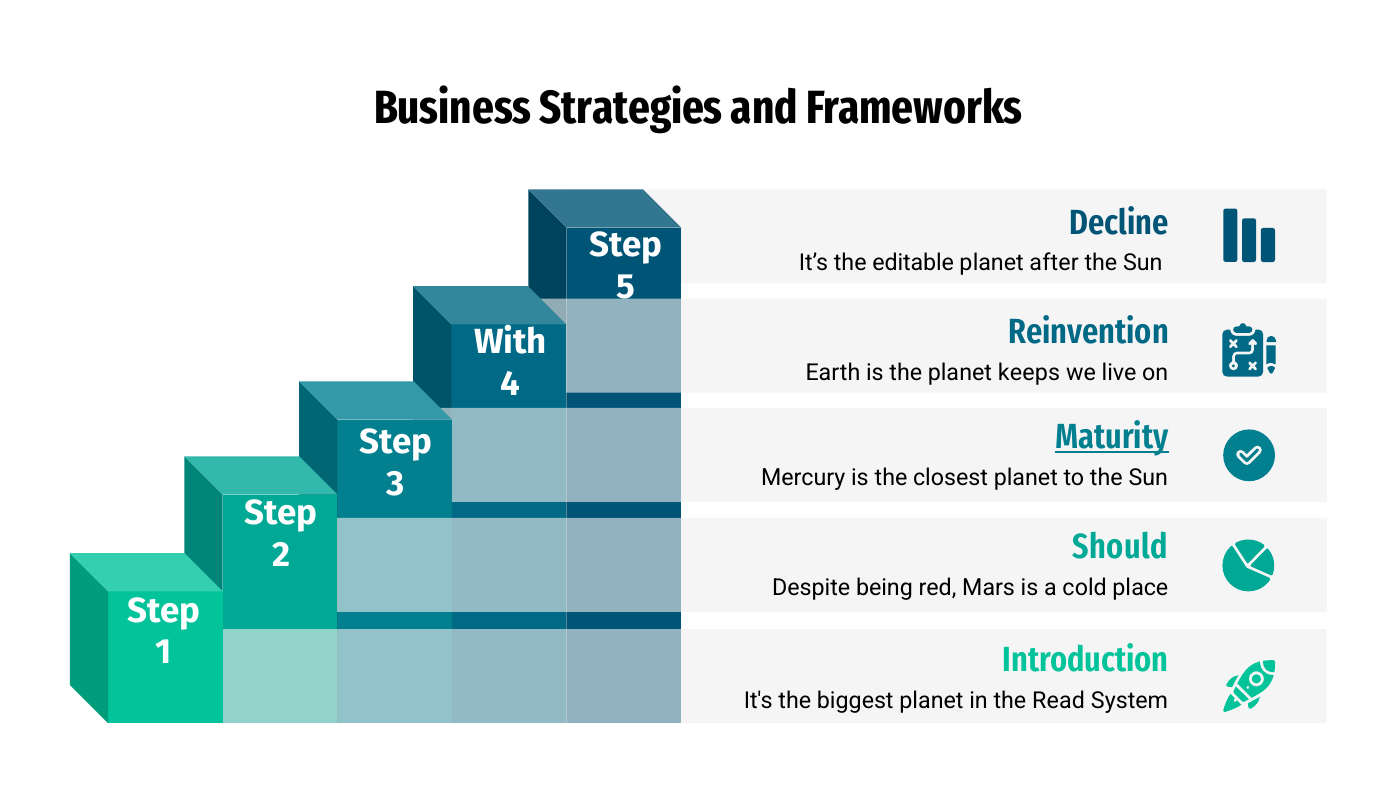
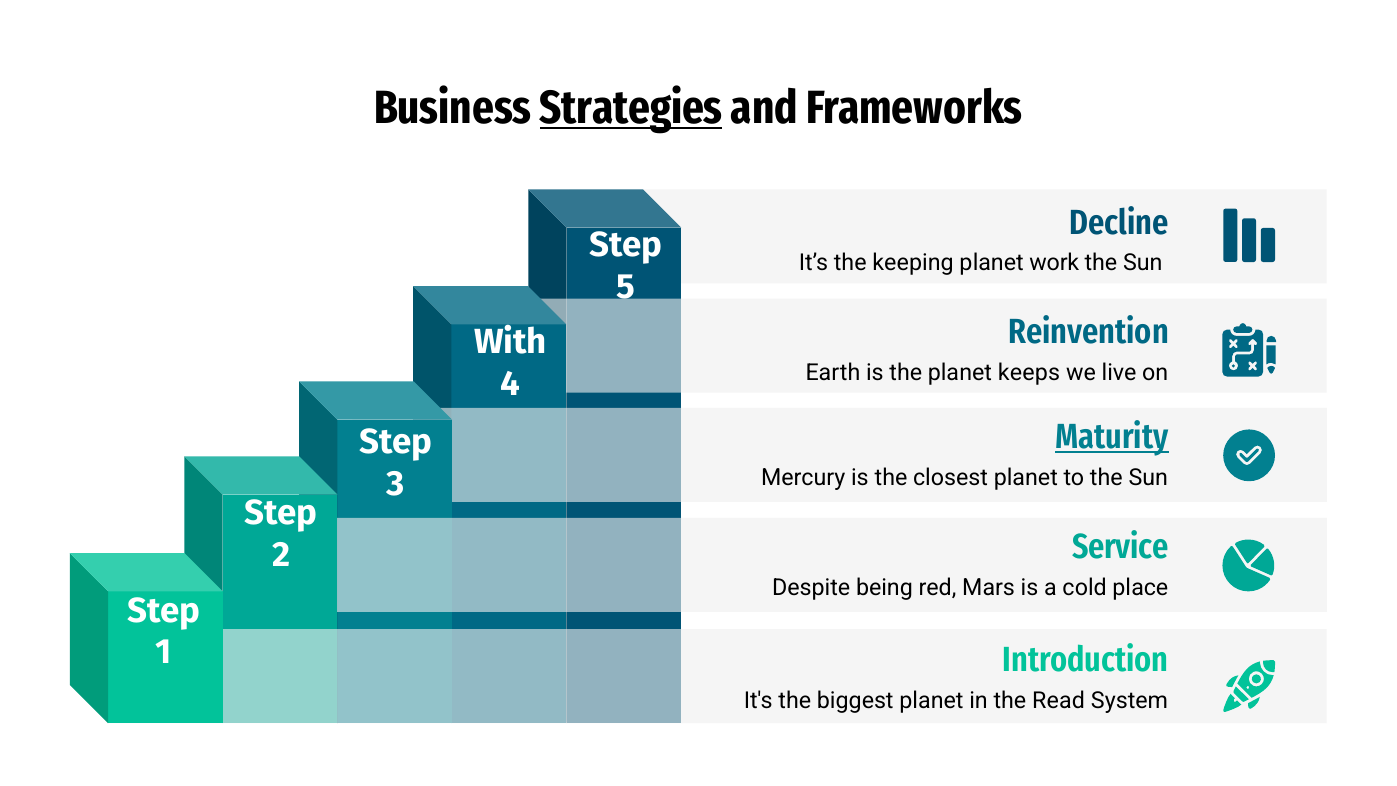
Strategies underline: none -> present
editable: editable -> keeping
after: after -> work
Should: Should -> Service
